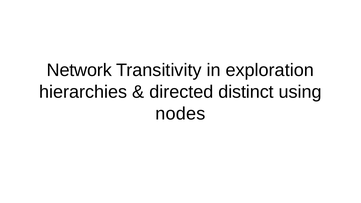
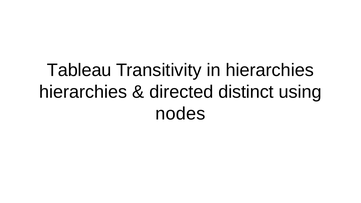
Network: Network -> Tableau
in exploration: exploration -> hierarchies
